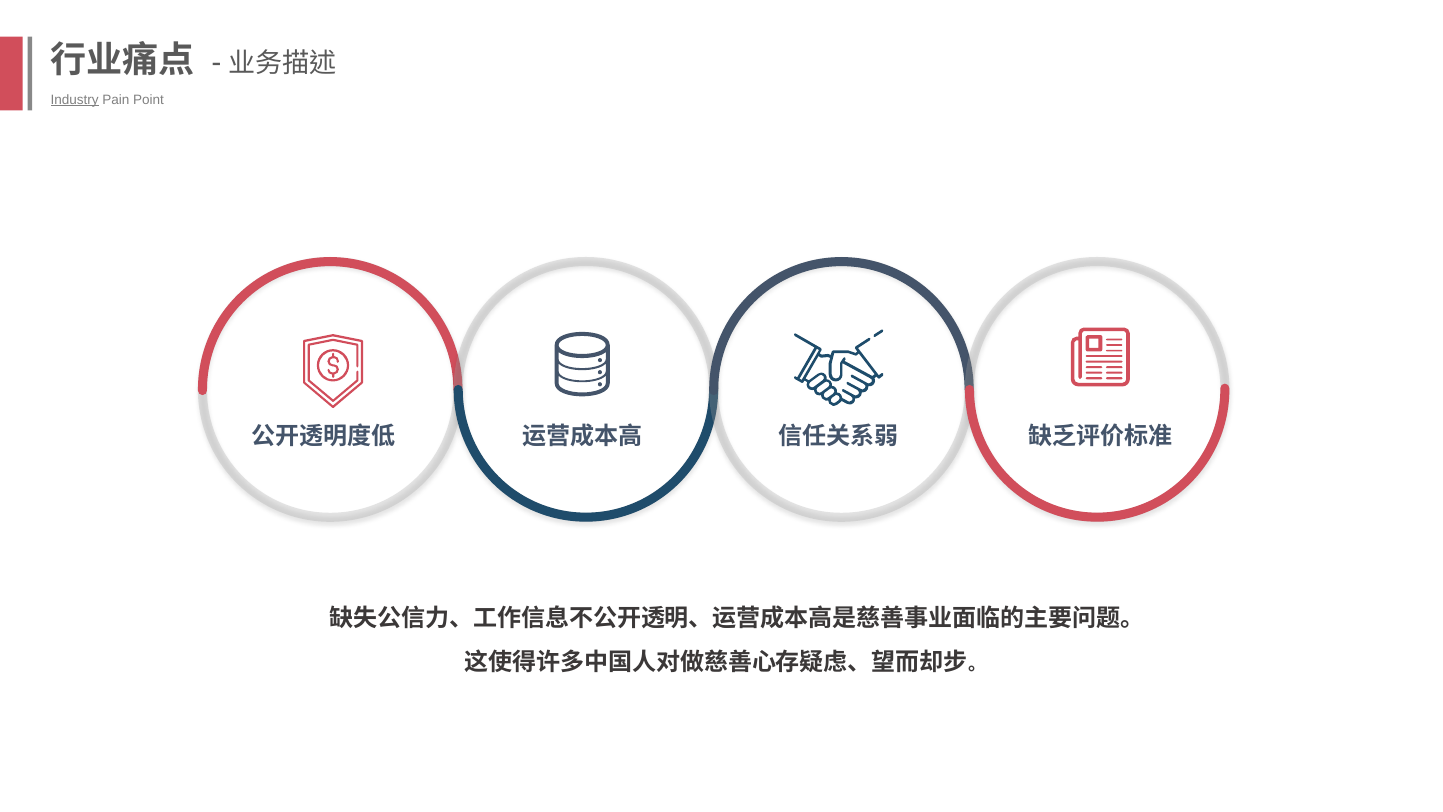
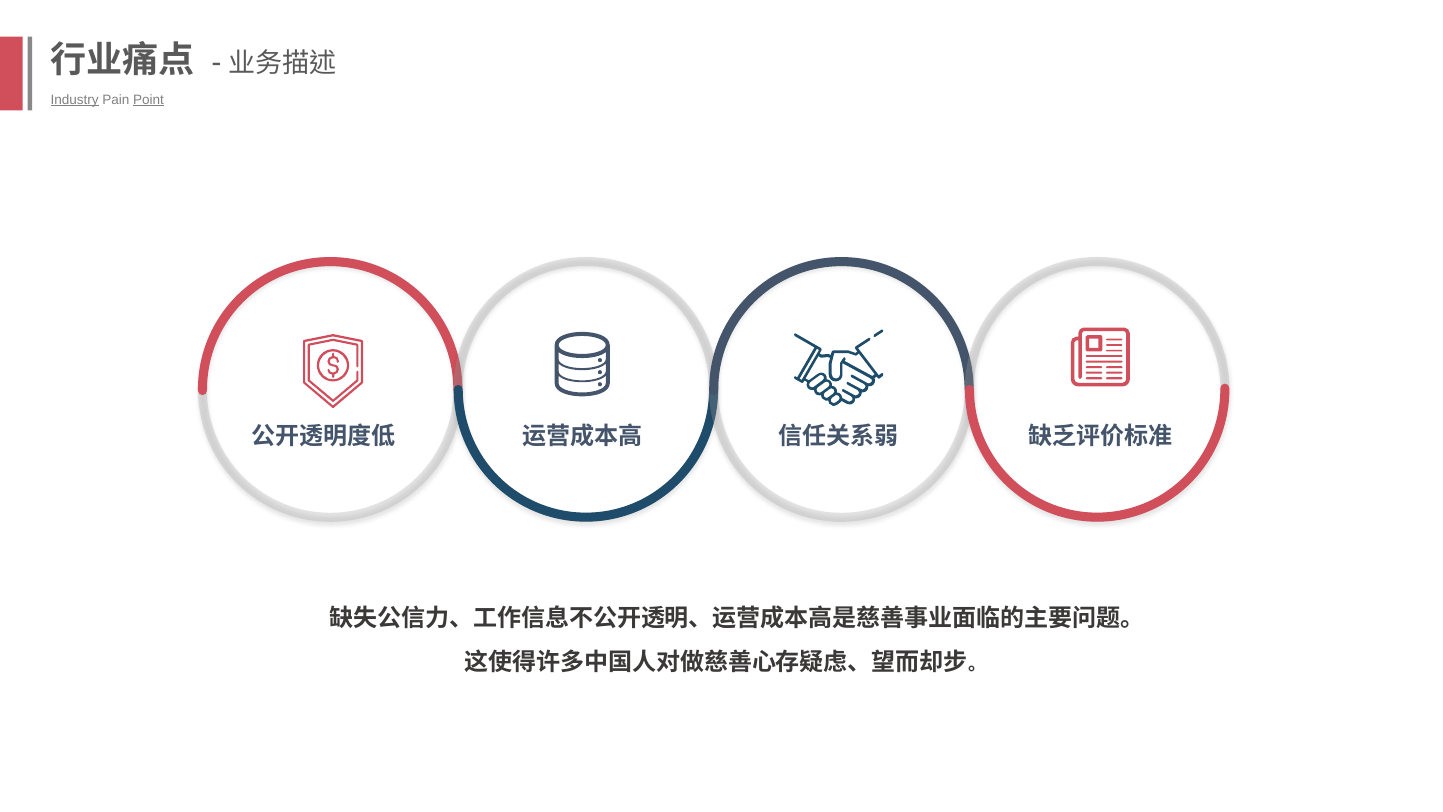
Point underline: none -> present
